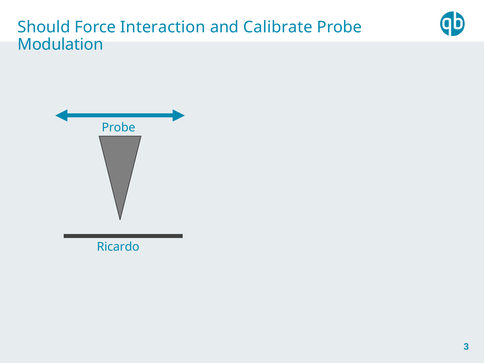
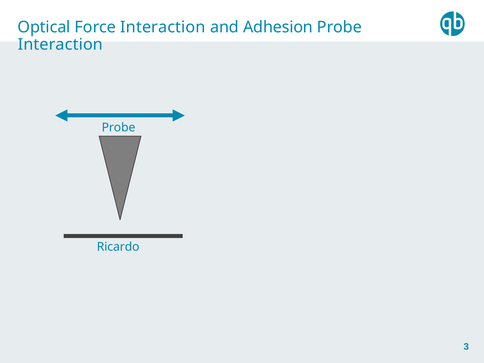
Should: Should -> Optical
Calibrate: Calibrate -> Adhesion
Modulation at (60, 44): Modulation -> Interaction
